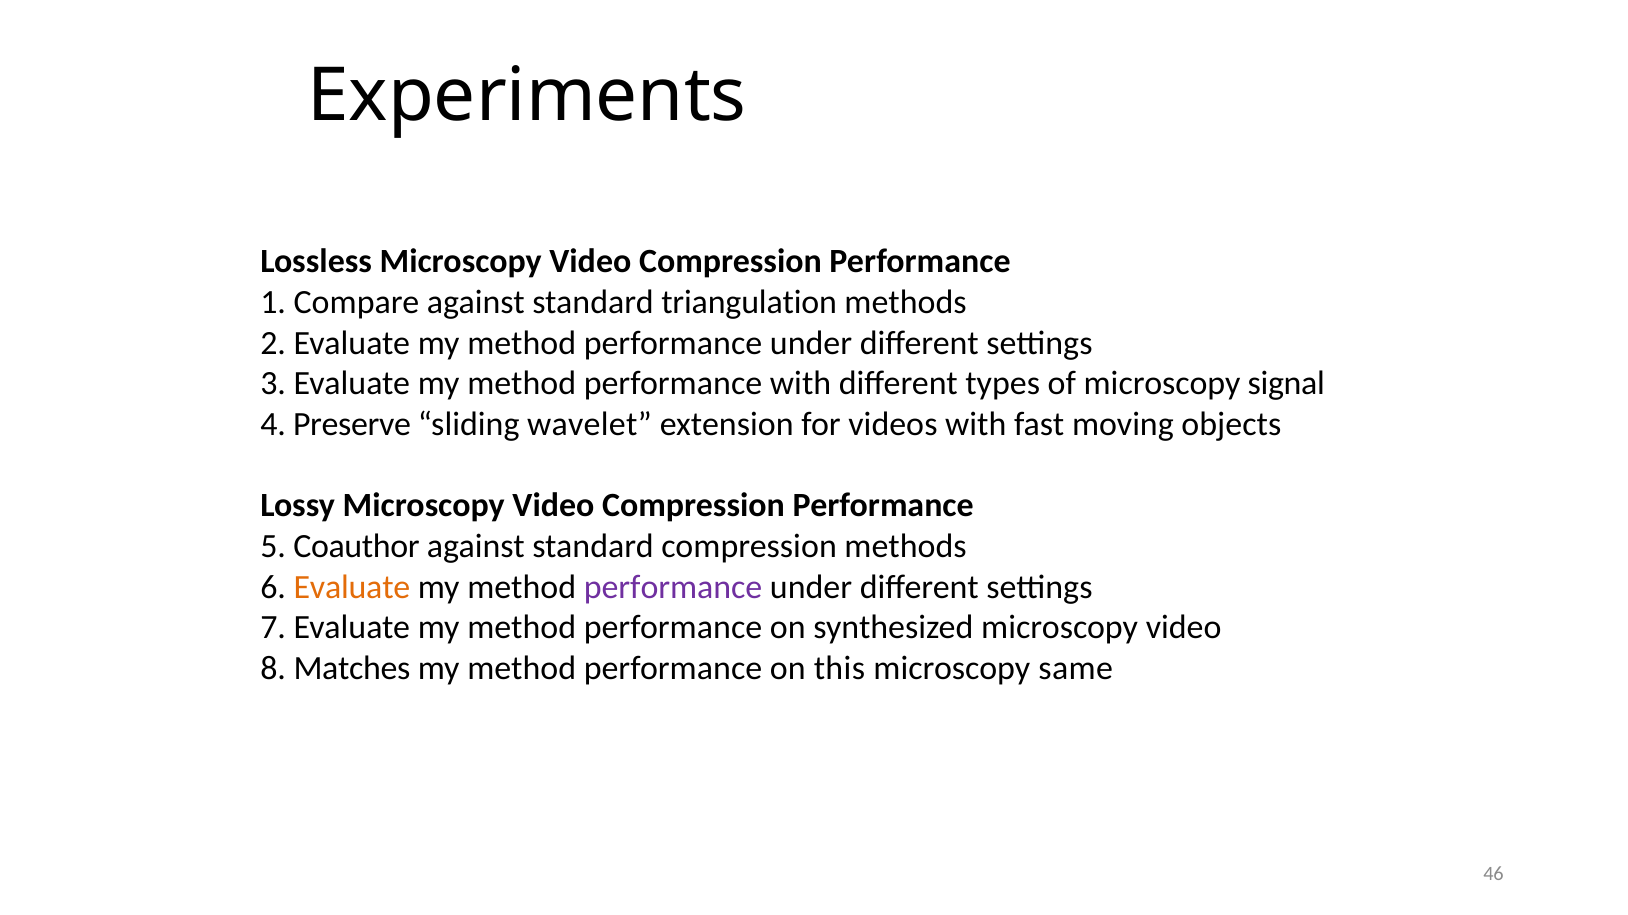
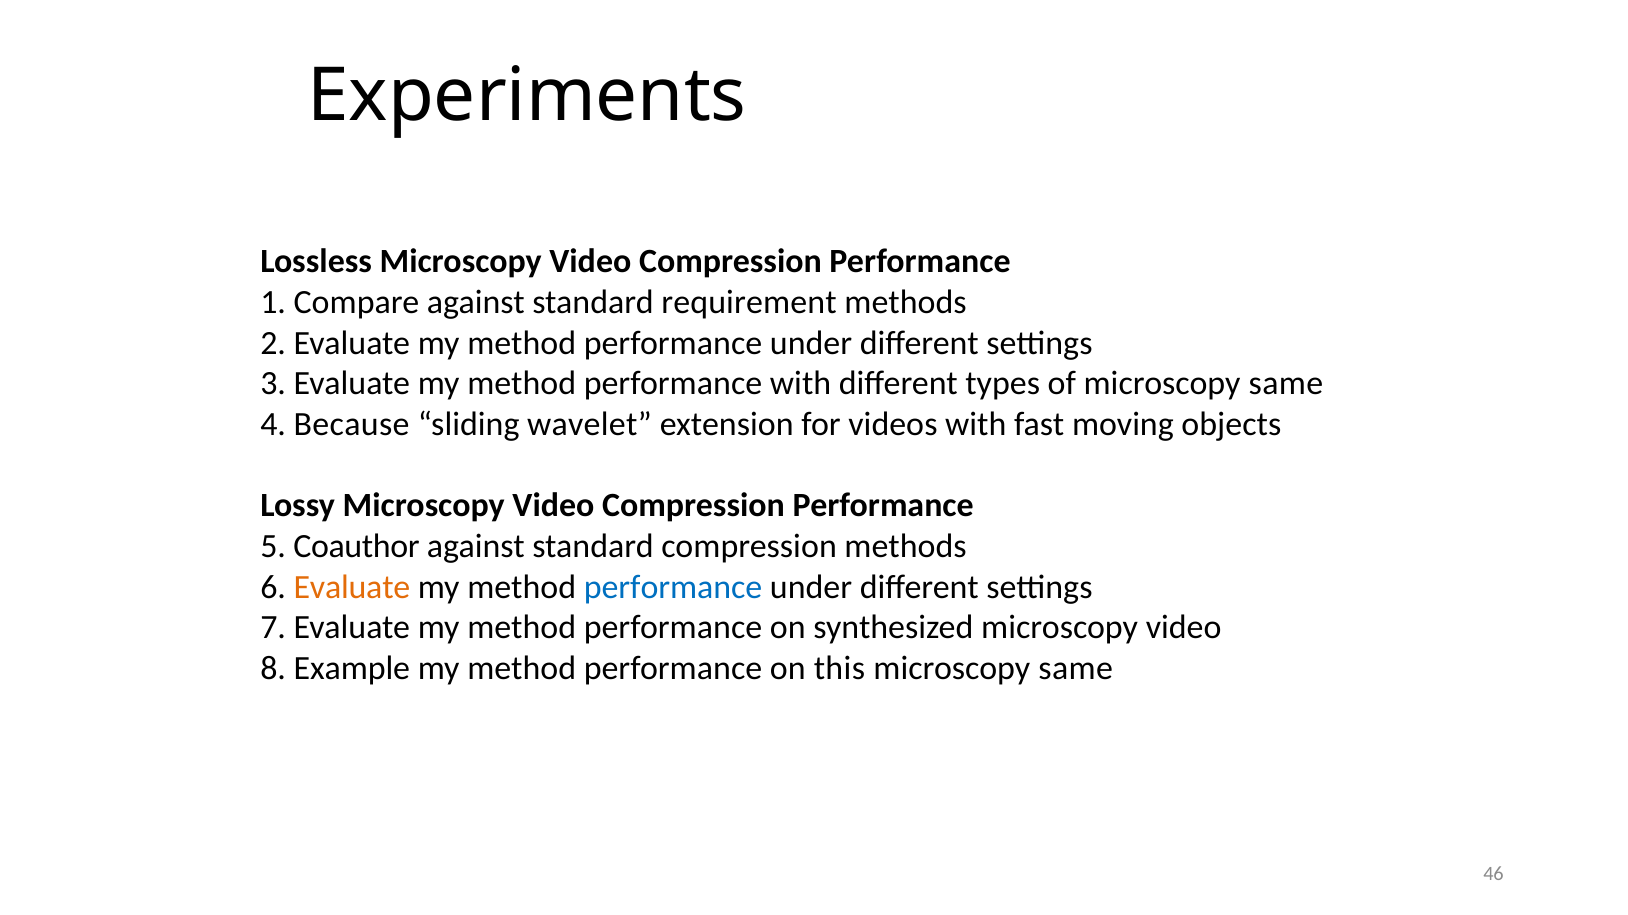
triangulation: triangulation -> requirement
of microscopy signal: signal -> same
Preserve: Preserve -> Because
performance at (673, 587) colour: purple -> blue
Matches: Matches -> Example
